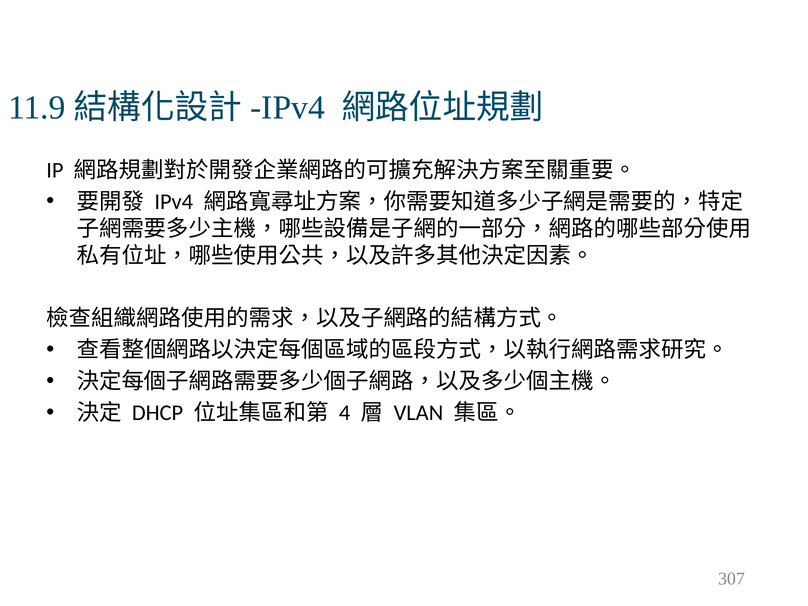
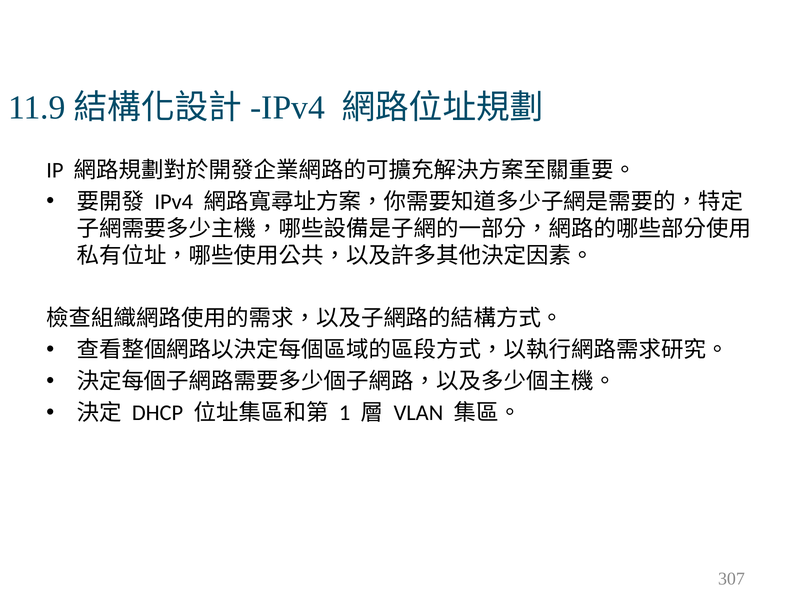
4: 4 -> 1
